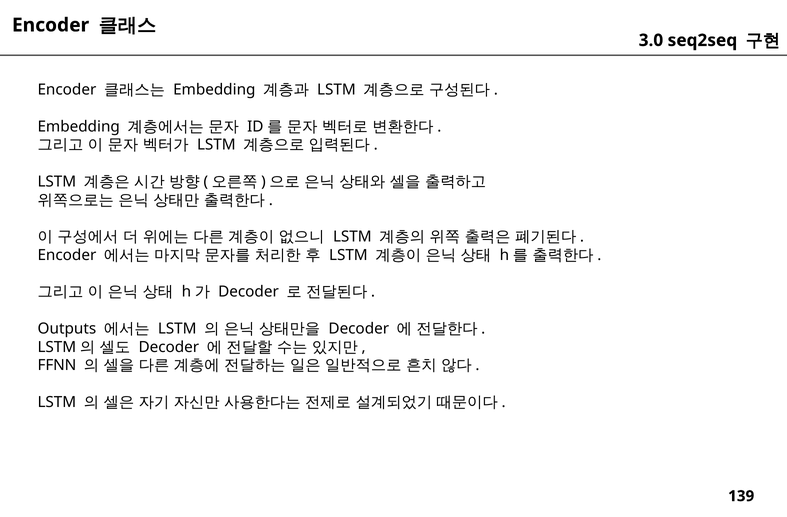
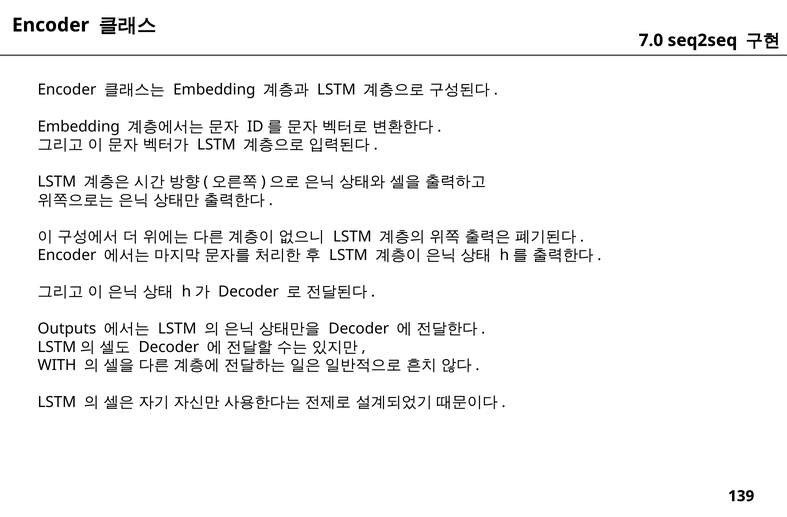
3.0: 3.0 -> 7.0
FFNN: FFNN -> WITH
